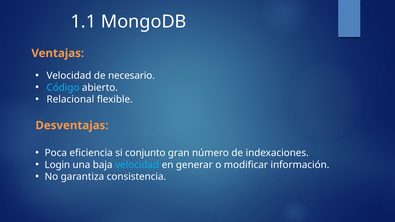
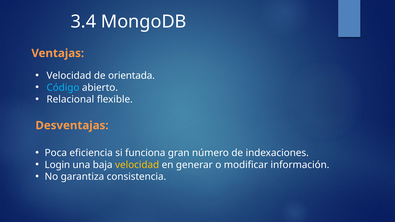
1.1: 1.1 -> 3.4
necesario: necesario -> orientada
conjunto: conjunto -> funciona
velocidad at (137, 165) colour: light blue -> yellow
